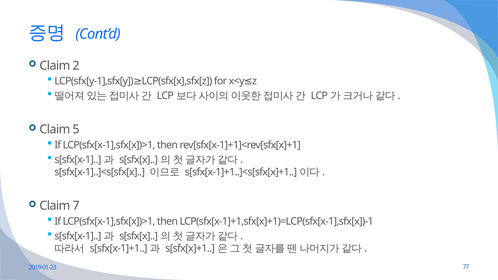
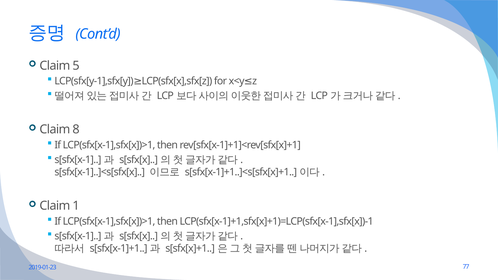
2: 2 -> 5
5: 5 -> 8
7: 7 -> 1
